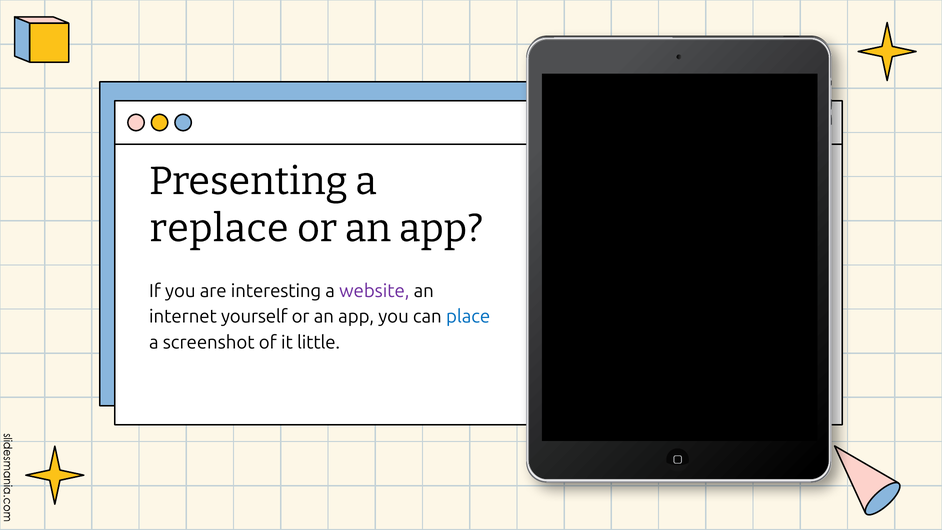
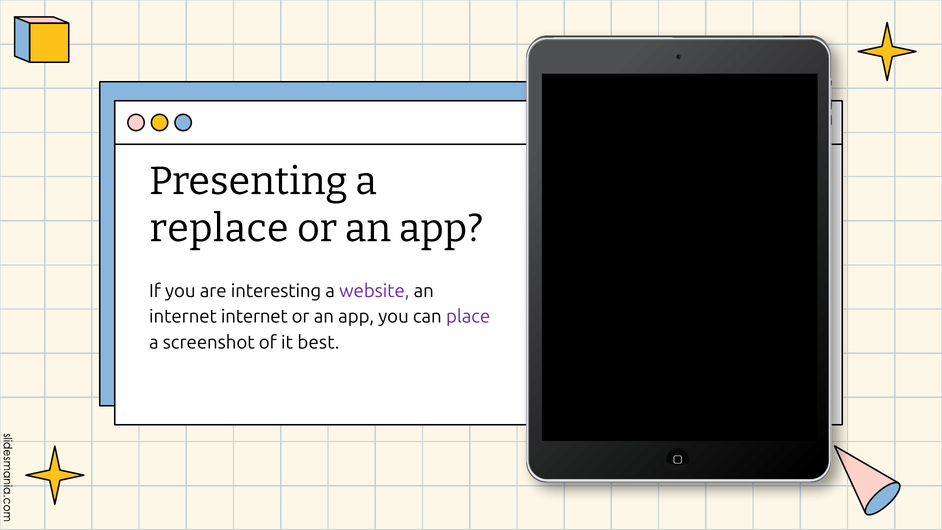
internet yourself: yourself -> internet
place colour: blue -> purple
little: little -> best
